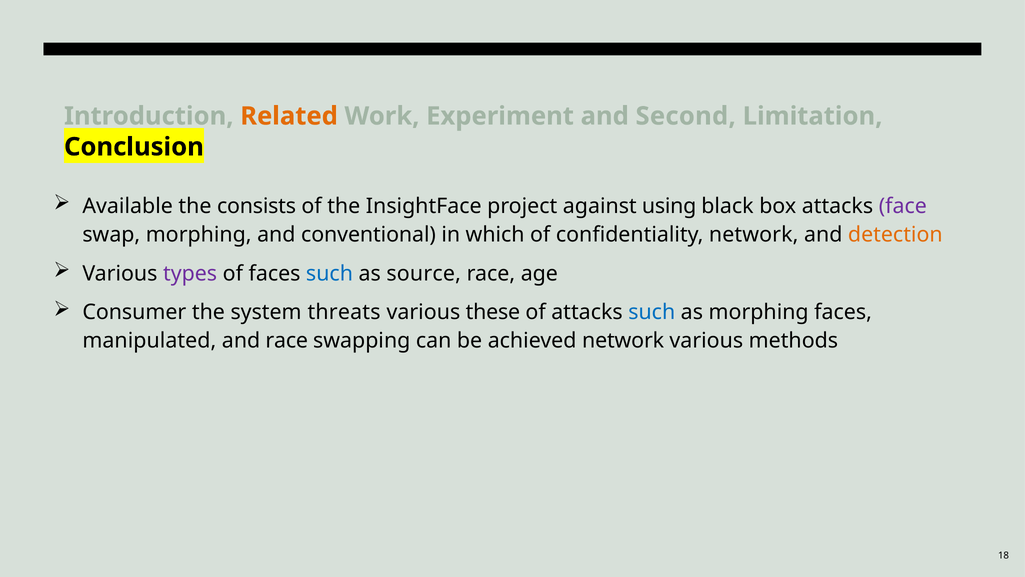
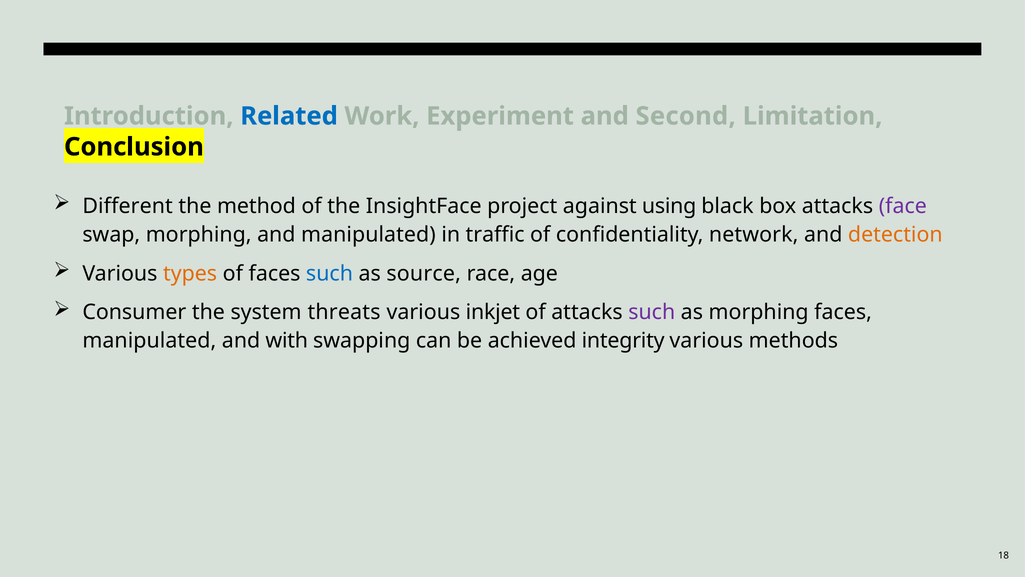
Related colour: orange -> blue
Available: Available -> Different
consists: consists -> method
and conventional: conventional -> manipulated
which: which -> traffic
types colour: purple -> orange
these: these -> inkjet
such at (652, 312) colour: blue -> purple
and race: race -> with
achieved network: network -> integrity
